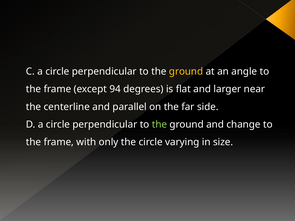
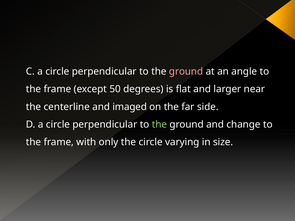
ground at (186, 71) colour: yellow -> pink
94: 94 -> 50
parallel: parallel -> imaged
